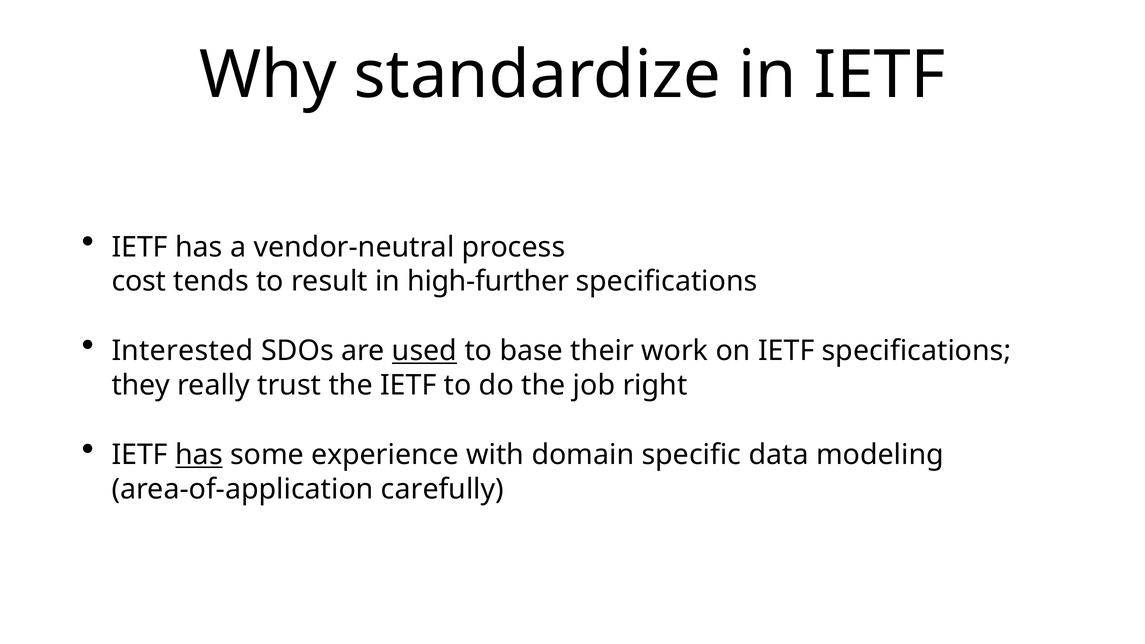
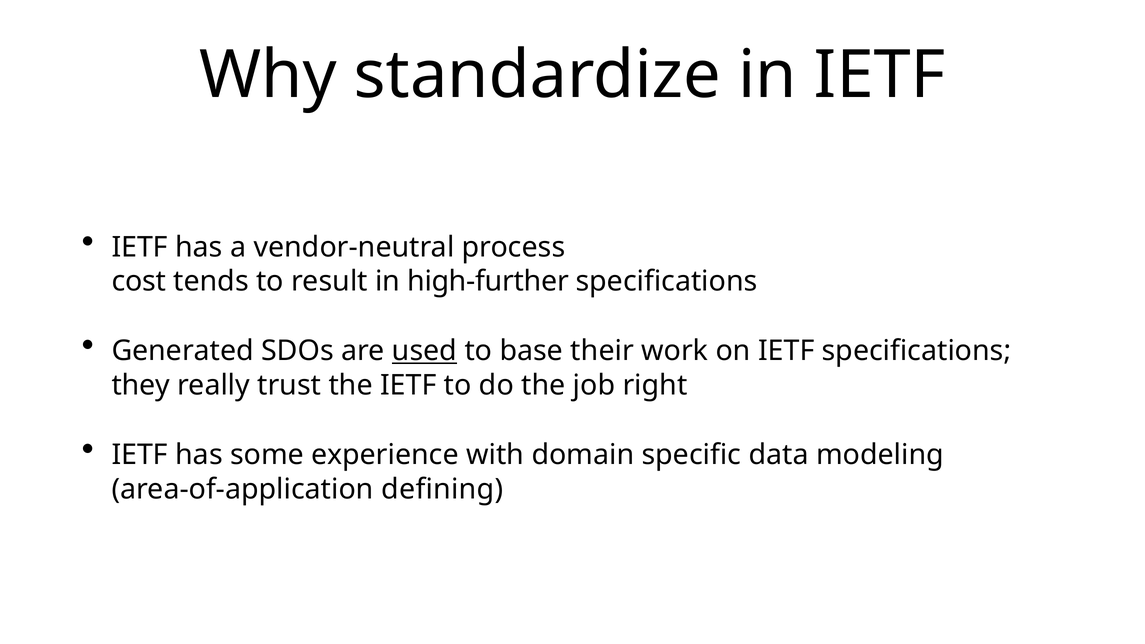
Interested: Interested -> Generated
has at (199, 455) underline: present -> none
carefully: carefully -> defining
